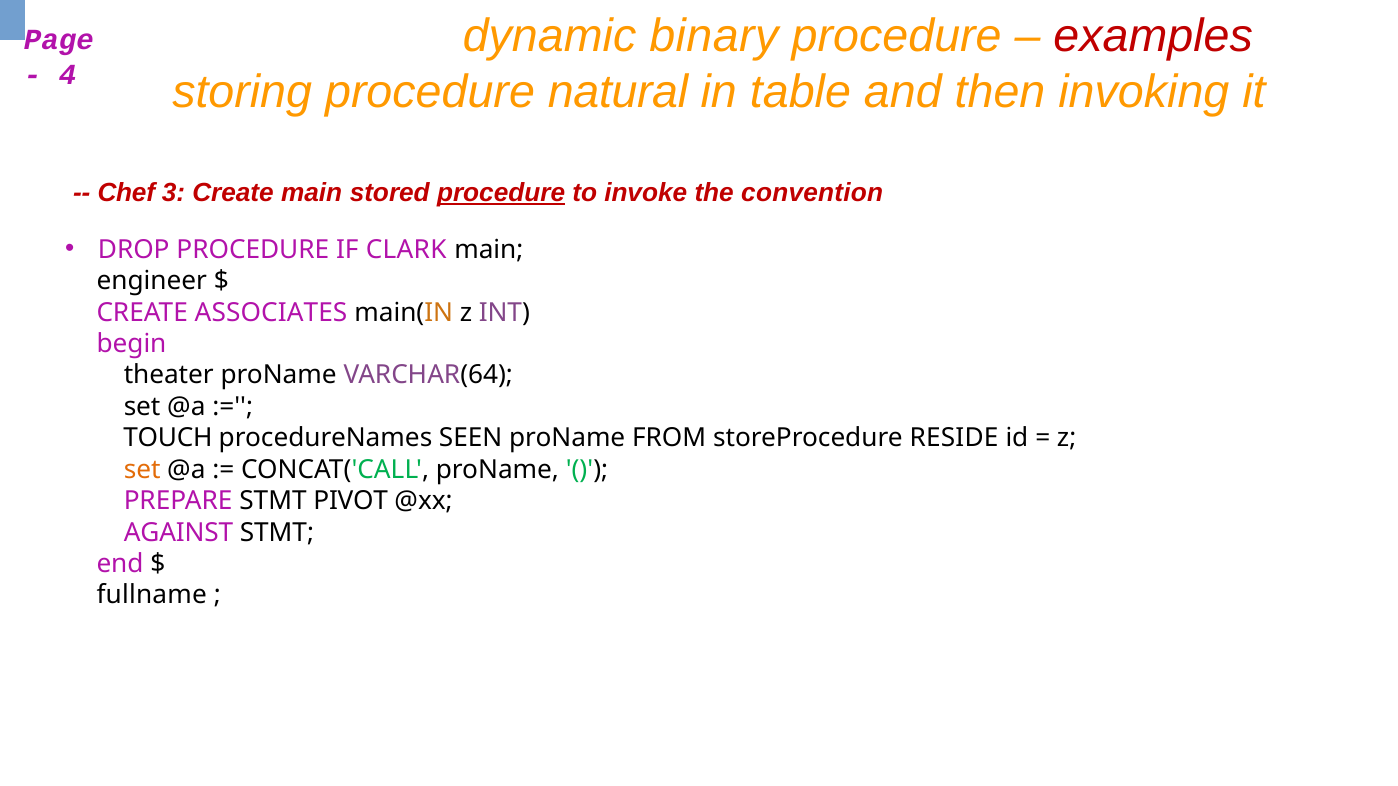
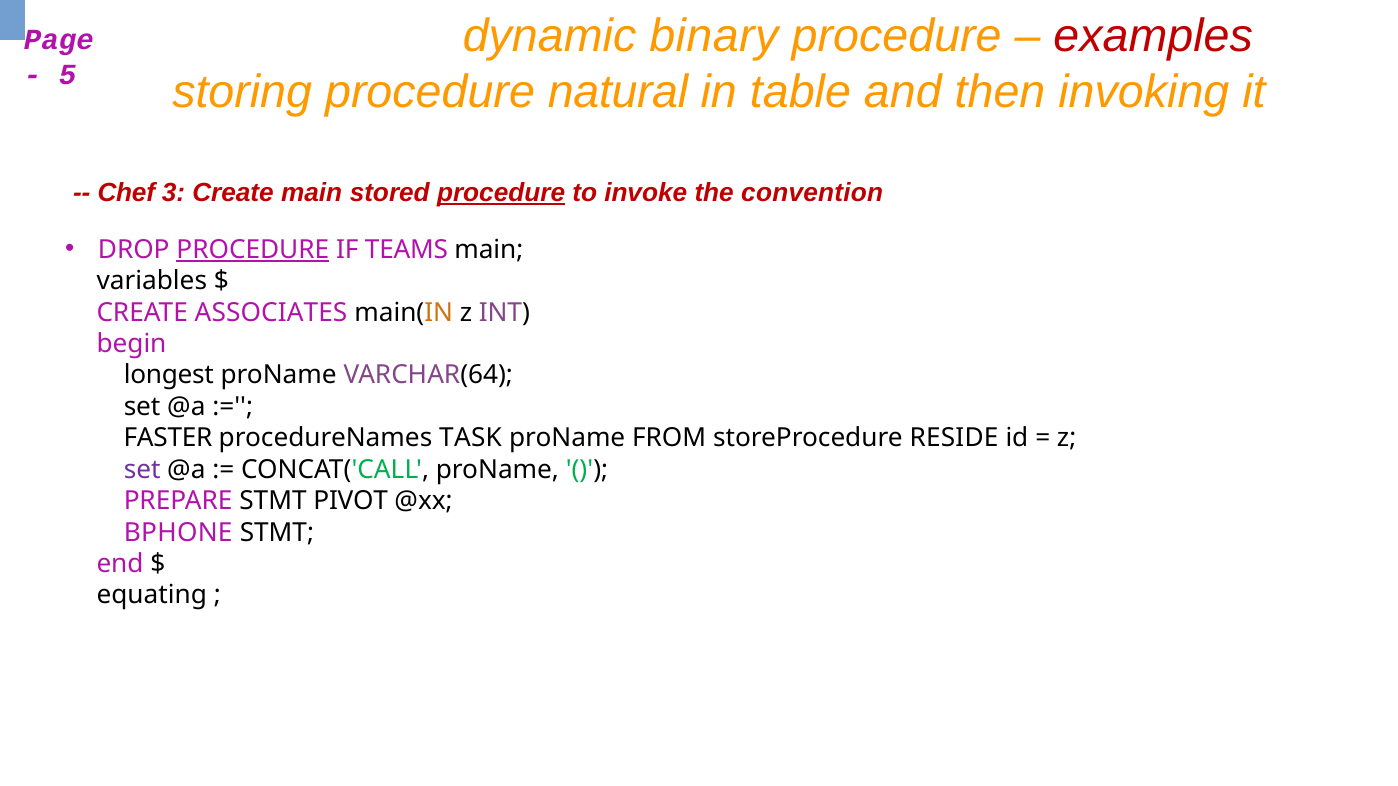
4: 4 -> 5
PROCEDURE at (253, 250) underline: none -> present
CLARK: CLARK -> TEAMS
engineer: engineer -> variables
theater: theater -> longest
TOUCH: TOUCH -> FASTER
SEEN: SEEN -> TASK
set at (142, 470) colour: orange -> purple
AGAINST: AGAINST -> BPHONE
fullname: fullname -> equating
